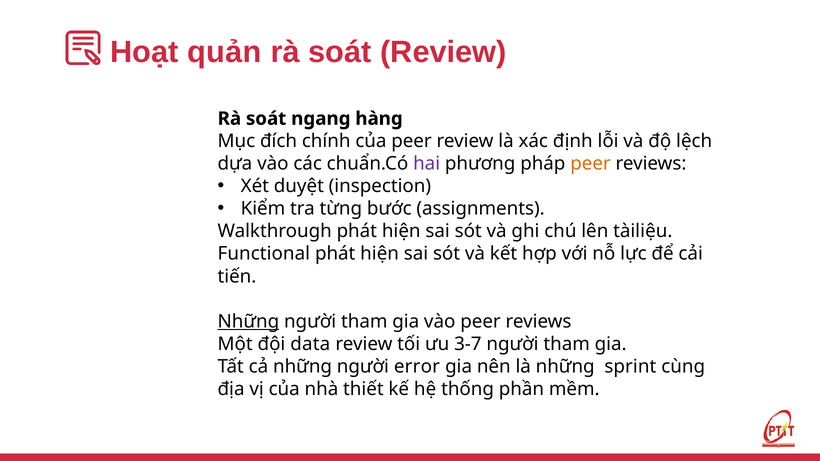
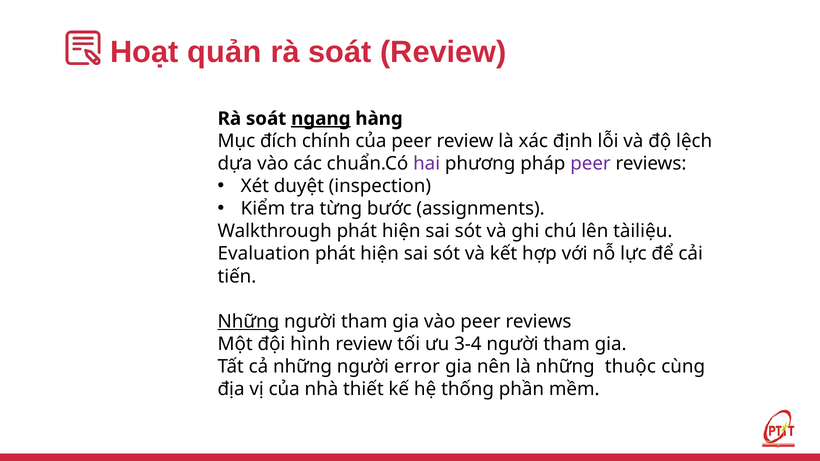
ngang underline: none -> present
peer at (590, 164) colour: orange -> purple
Functional: Functional -> Evaluation
data: data -> hình
3-7: 3-7 -> 3-4
sprint: sprint -> thuộc
